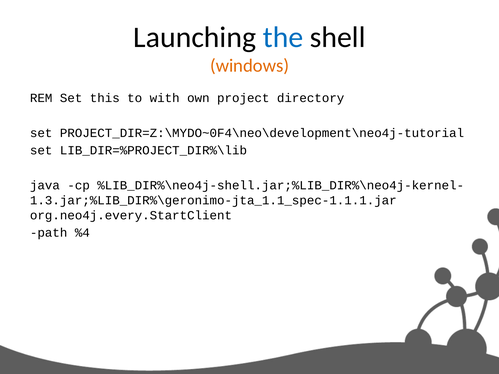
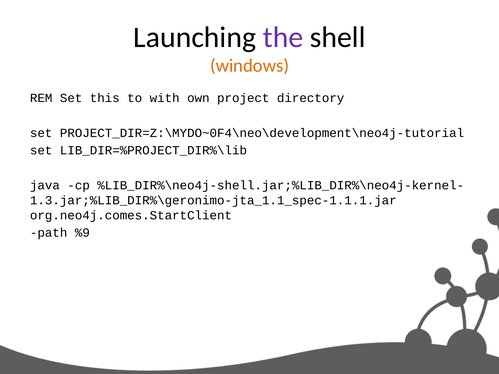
the colour: blue -> purple
org.neo4j.every.StartClient: org.neo4j.every.StartClient -> org.neo4j.comes.StartClient
%4: %4 -> %9
